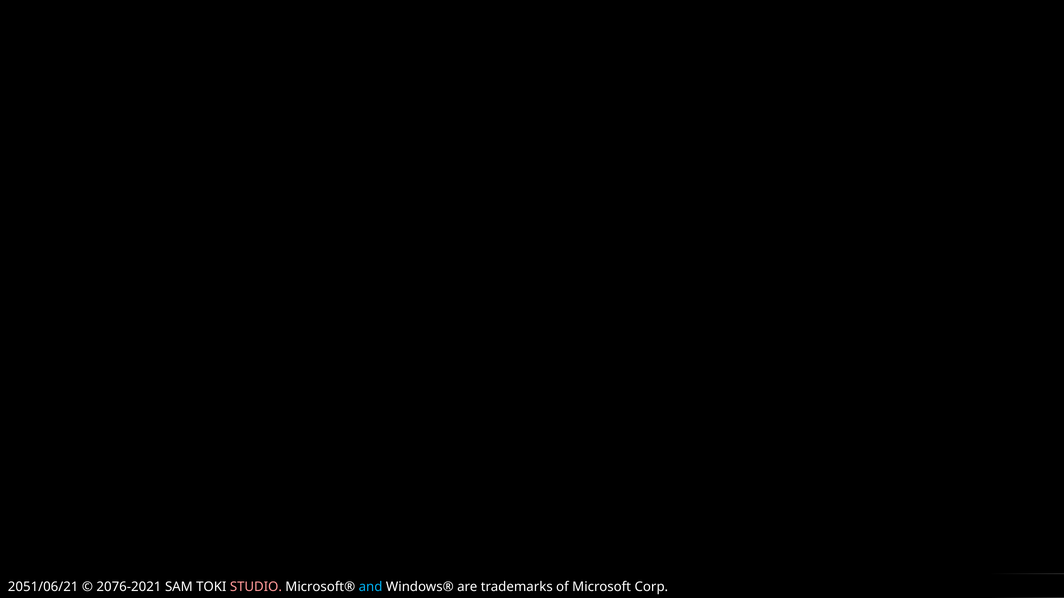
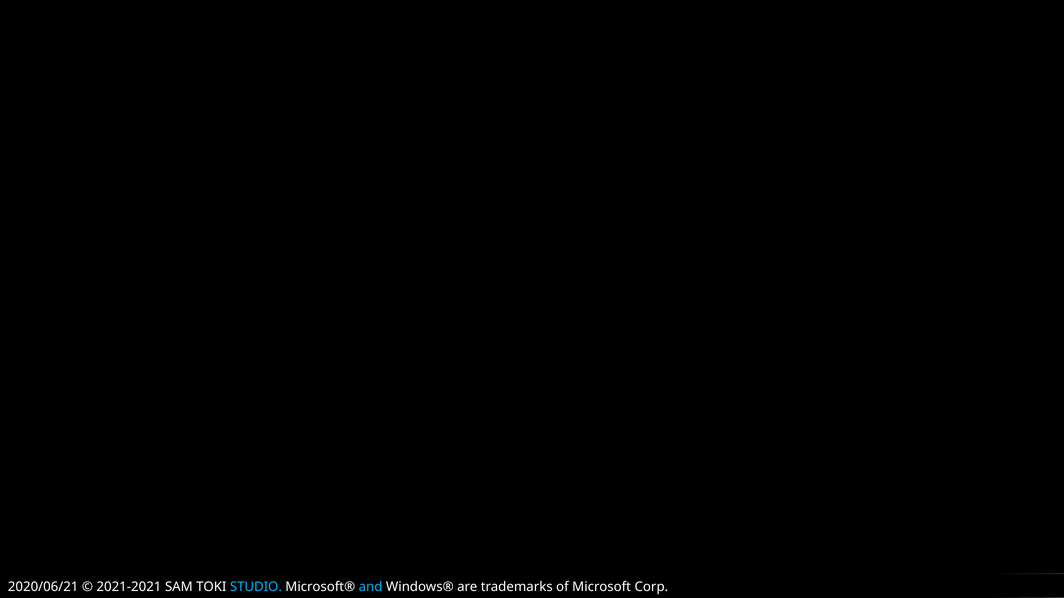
2051/06/21: 2051/06/21 -> 2020/06/21
2076-2021: 2076-2021 -> 2021-2021
STUDIO colour: pink -> light blue
